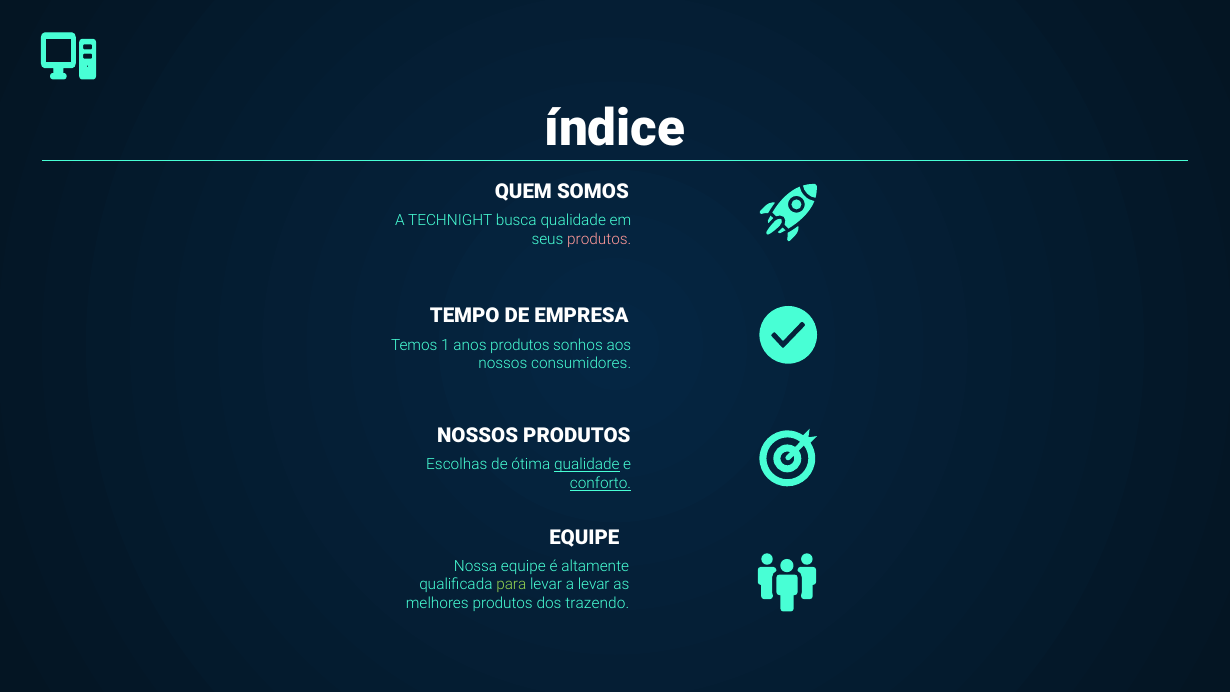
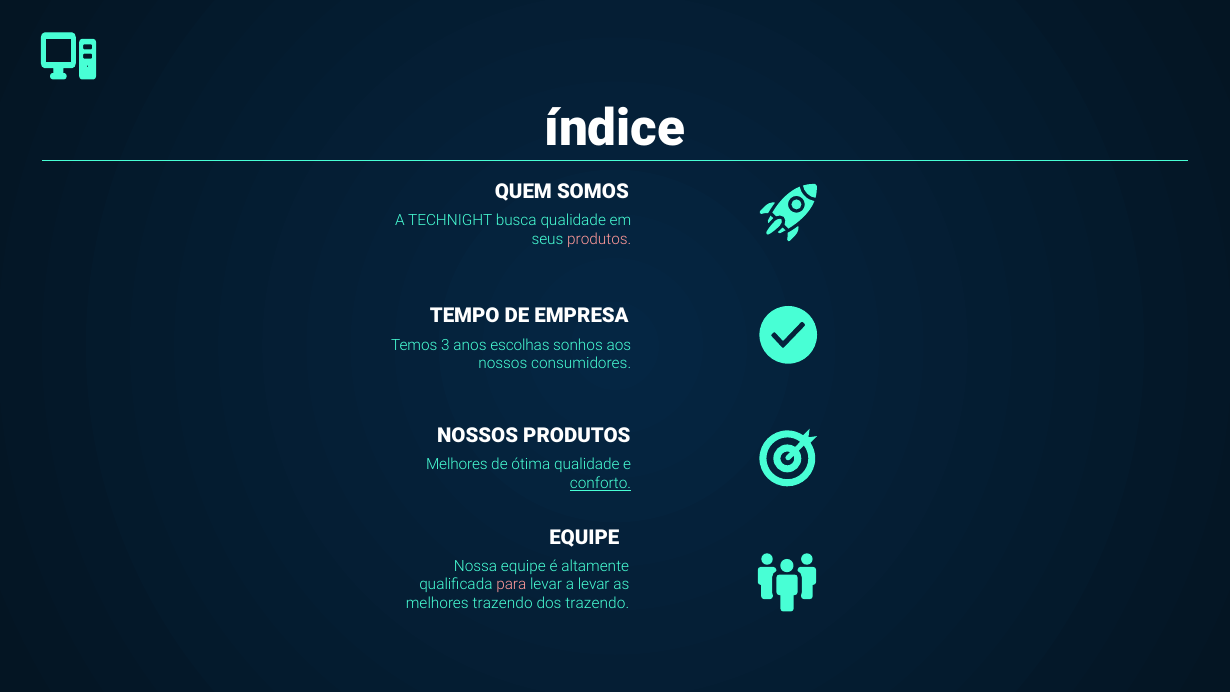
1: 1 -> 3
anos produtos: produtos -> escolhas
Escolhas at (457, 465): Escolhas -> Melhores
qualidade at (587, 465) underline: present -> none
para colour: light green -> pink
melhores produtos: produtos -> trazendo
